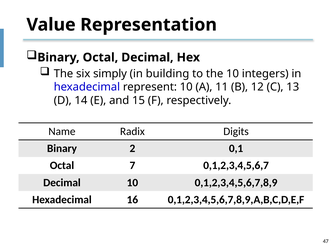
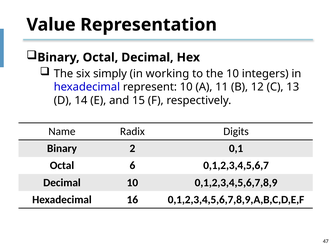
building: building -> working
7: 7 -> 6
